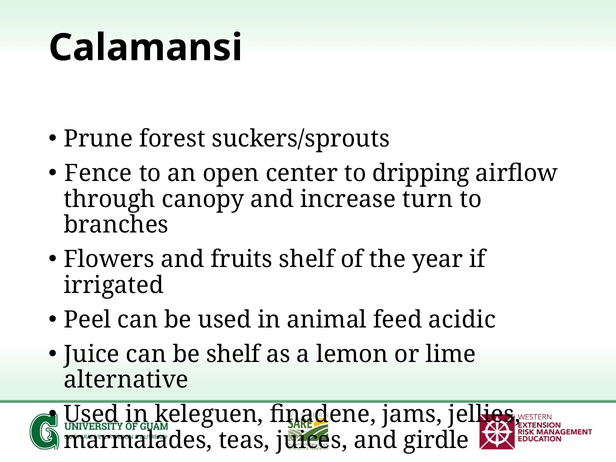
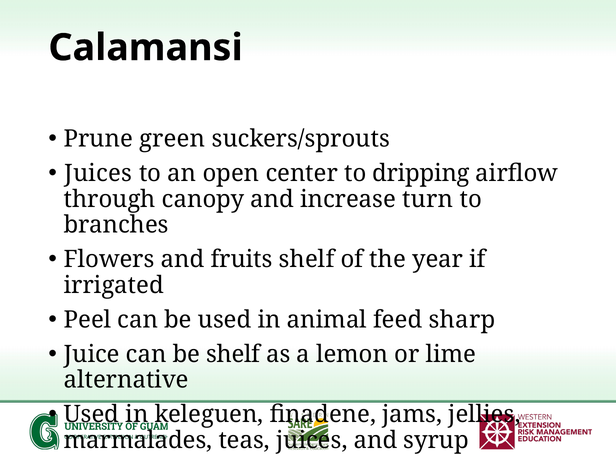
forest: forest -> green
Fence at (98, 173): Fence -> Juices
acidic: acidic -> sharp
girdle: girdle -> syrup
